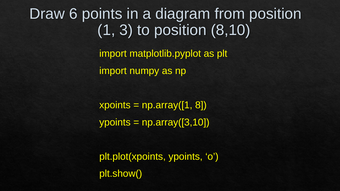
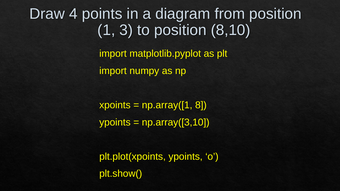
6: 6 -> 4
